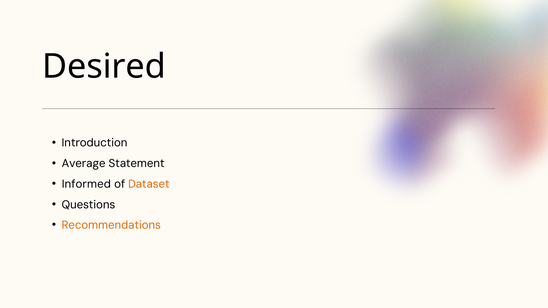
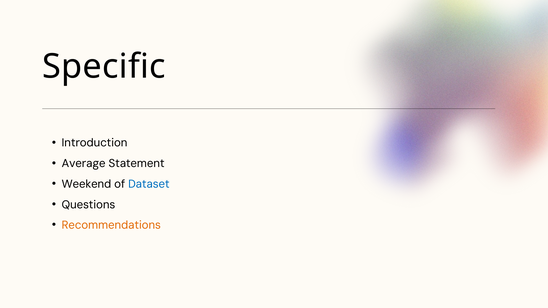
Desired: Desired -> Specific
Informed: Informed -> Weekend
Dataset colour: orange -> blue
